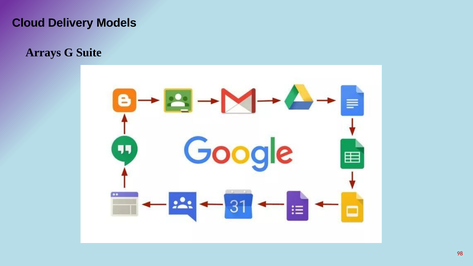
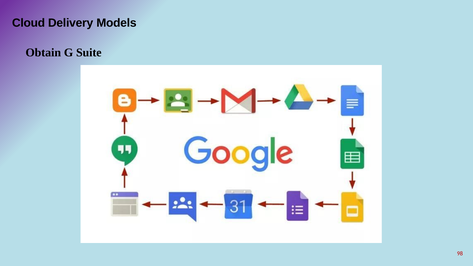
Arrays: Arrays -> Obtain
